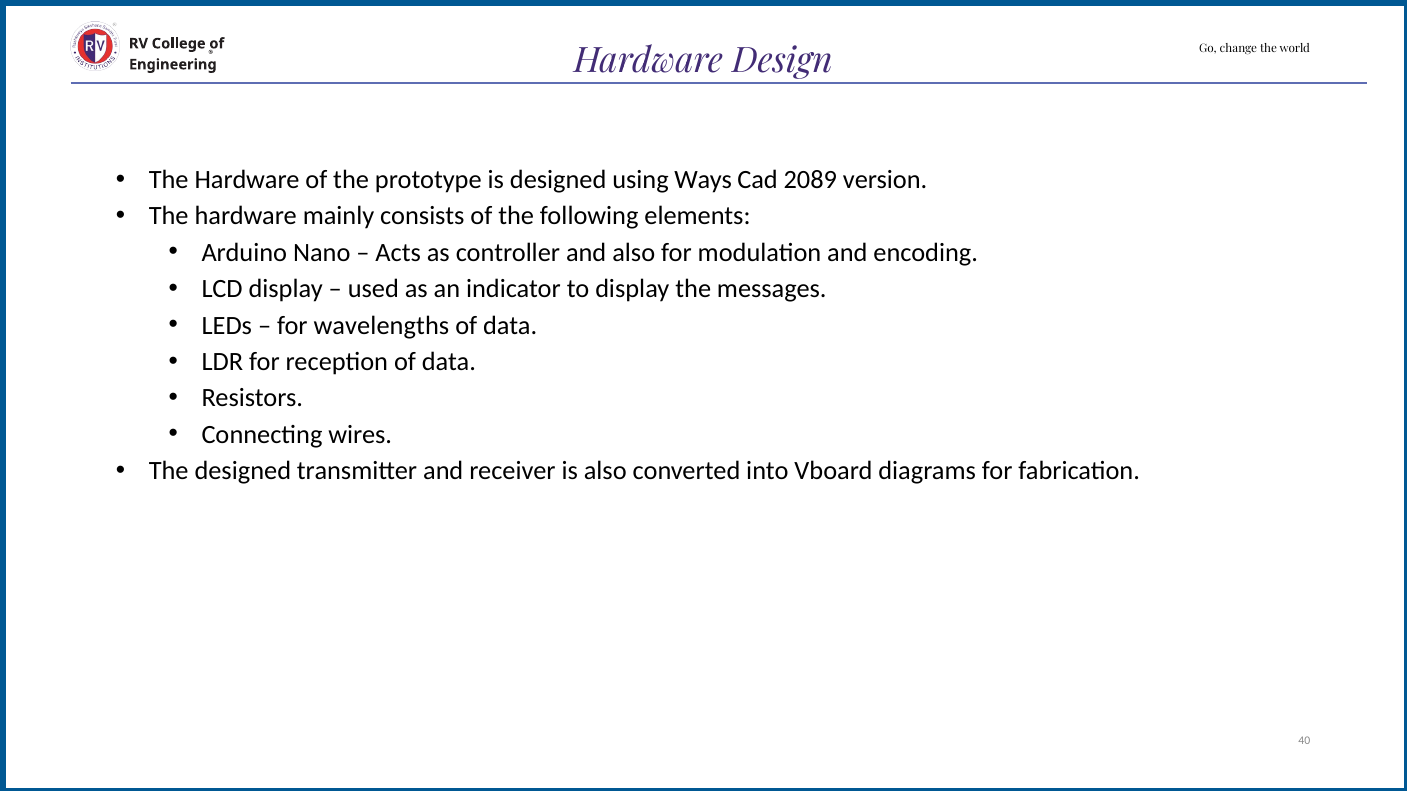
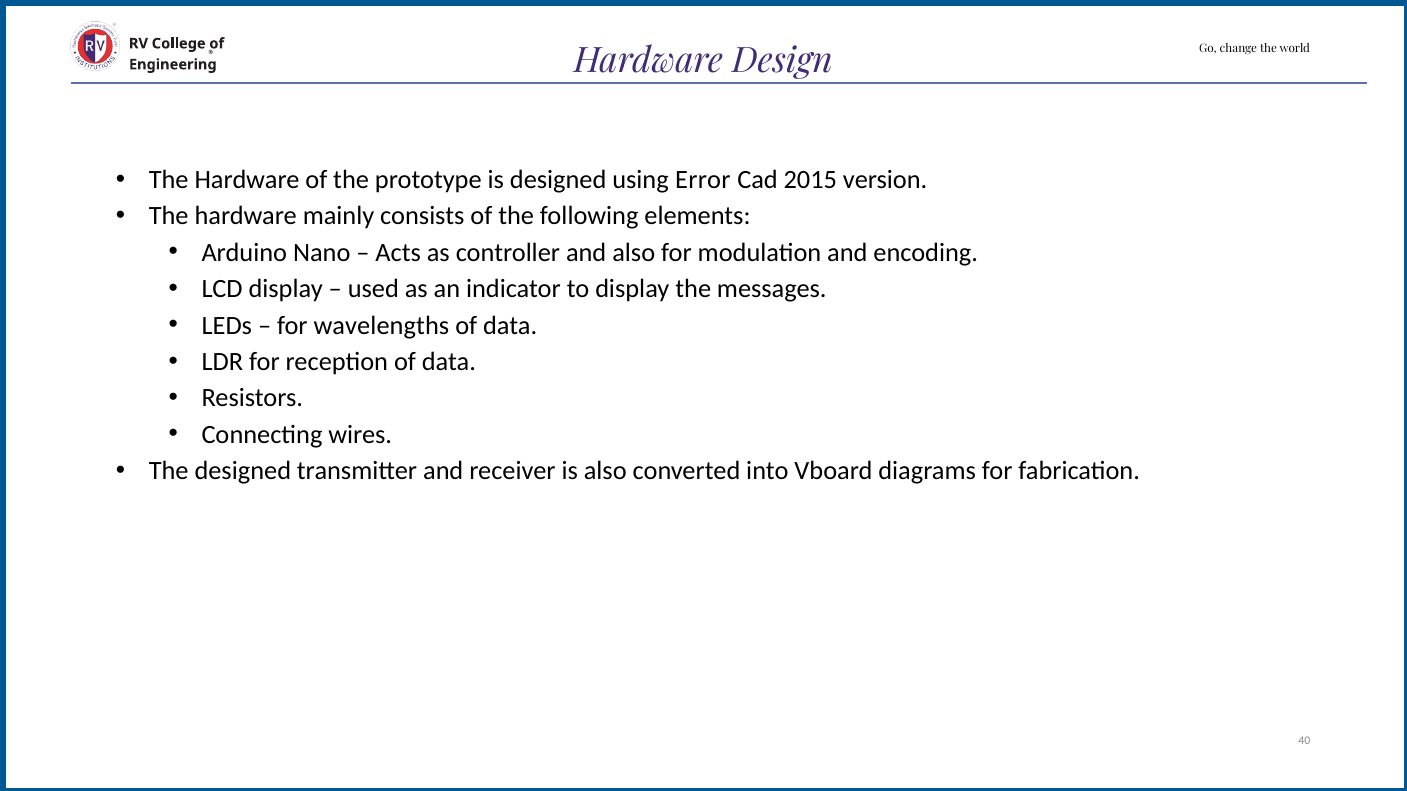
Ways: Ways -> Error
2089: 2089 -> 2015
